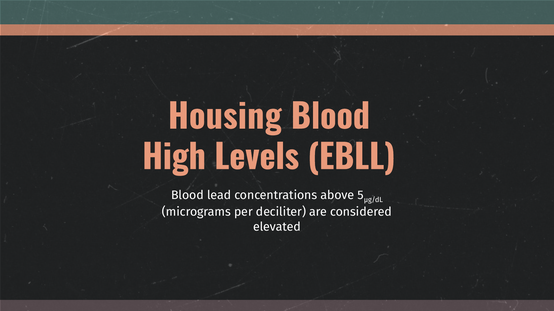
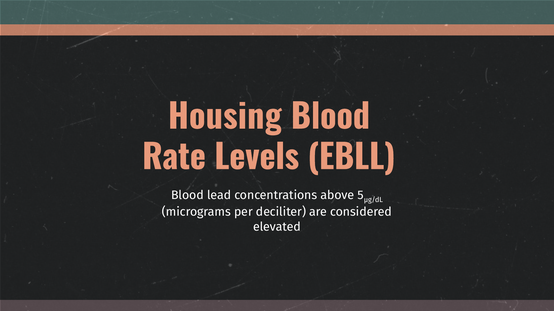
High: High -> Rate
